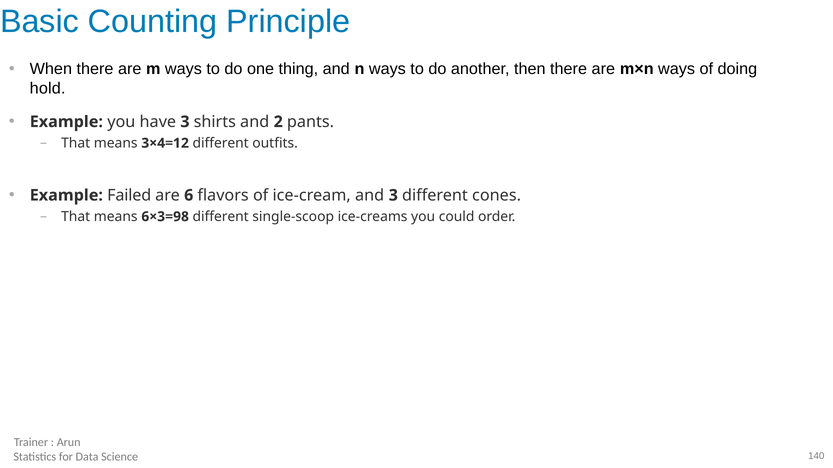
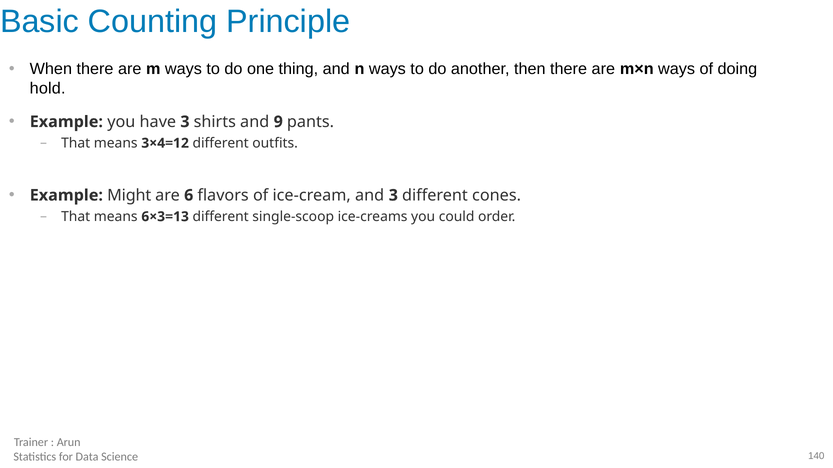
2: 2 -> 9
Failed: Failed -> Might
6×3=98: 6×3=98 -> 6×3=13
